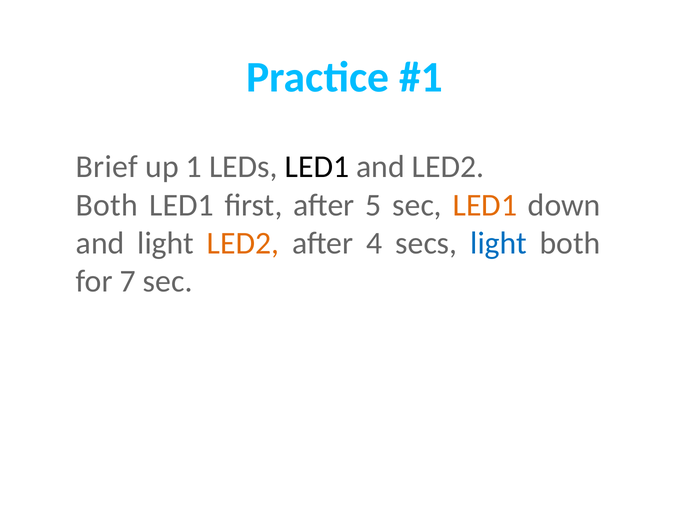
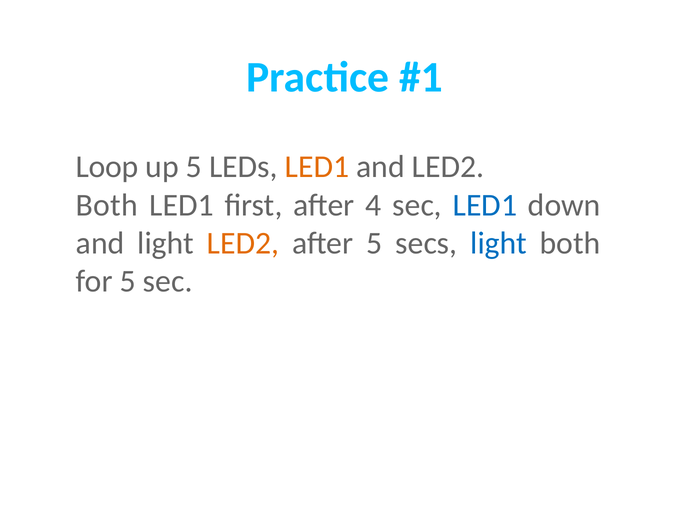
Brief: Brief -> Loop
up 1: 1 -> 5
LED1 at (317, 167) colour: black -> orange
5: 5 -> 4
LED1 at (485, 205) colour: orange -> blue
after 4: 4 -> 5
for 7: 7 -> 5
